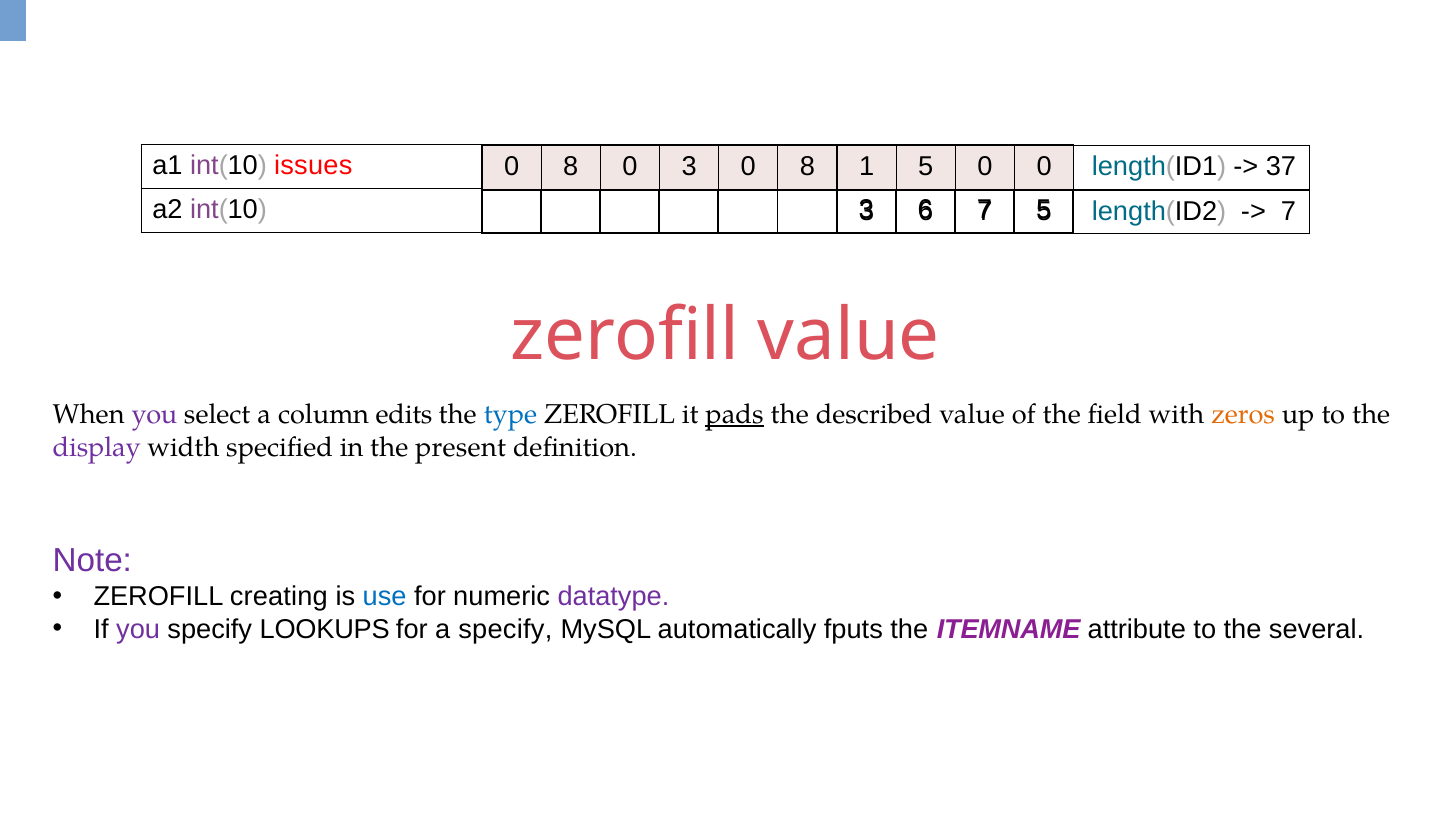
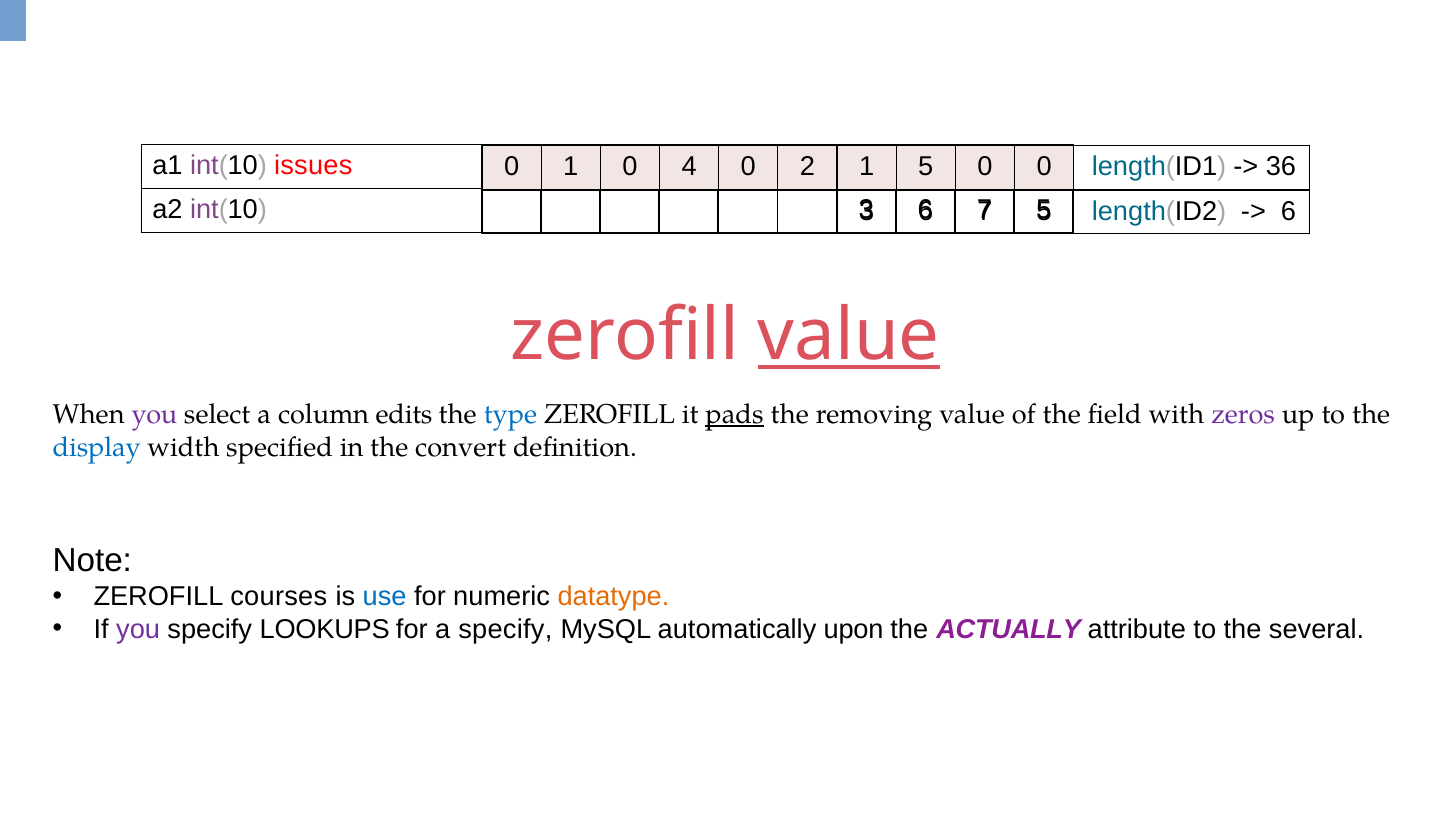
8 at (571, 167): 8 -> 1
0 3: 3 -> 4
8 at (807, 167): 8 -> 2
37: 37 -> 36
7 at (1289, 211): 7 -> 6
value at (849, 336) underline: none -> present
described: described -> removing
zeros colour: orange -> purple
display colour: purple -> blue
present: present -> convert
Note colour: purple -> black
creating: creating -> courses
datatype colour: purple -> orange
fputs: fputs -> upon
ITEMNAME: ITEMNAME -> ACTUALLY
